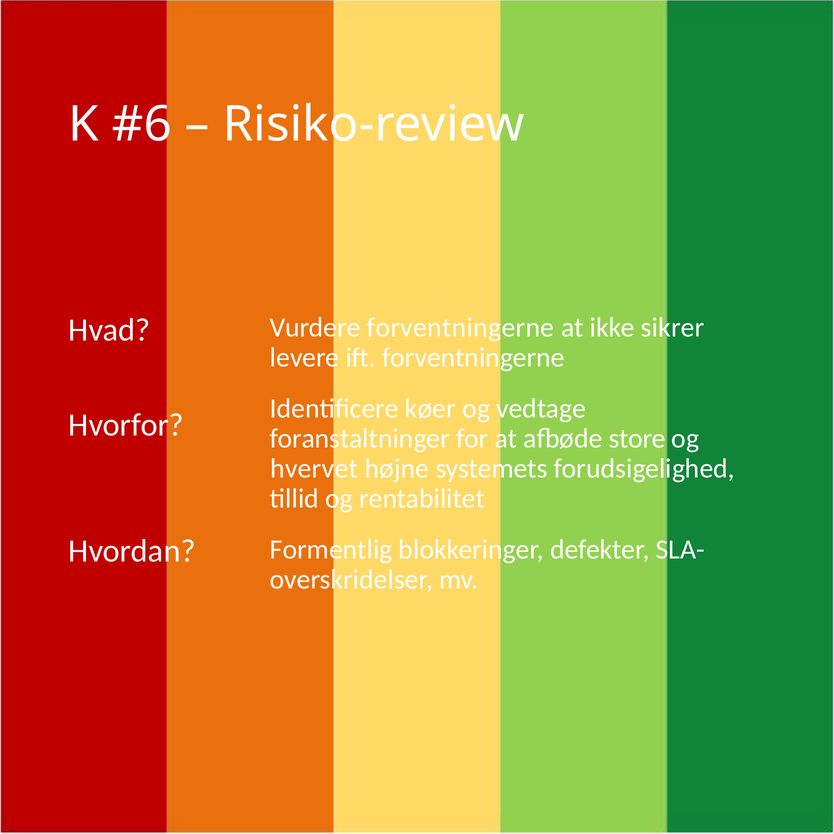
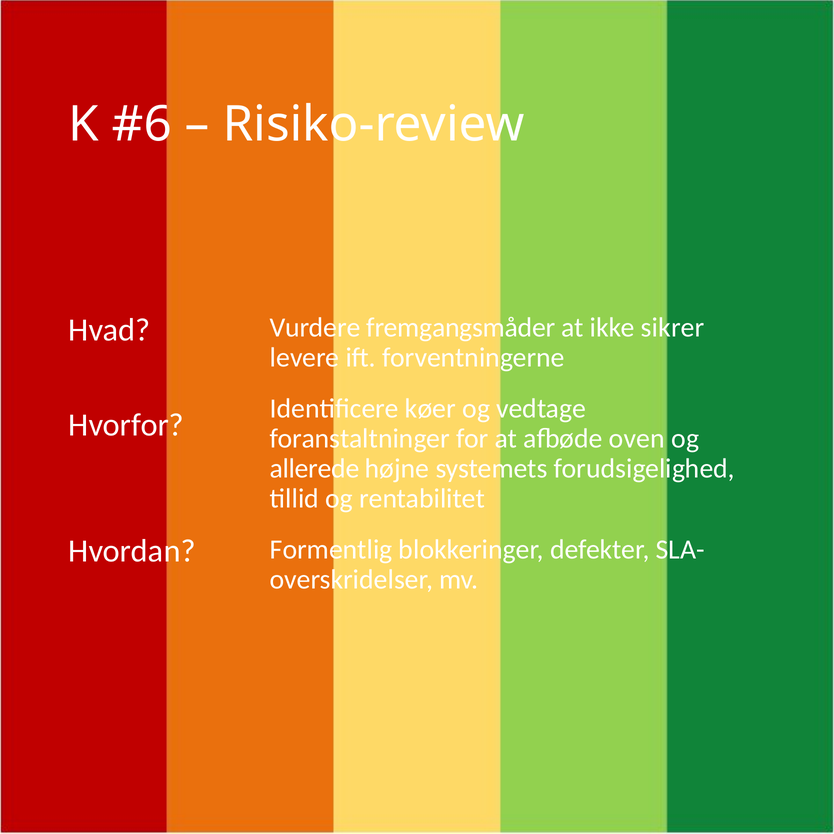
Vurdere forventningerne: forventningerne -> fremgangsmåder
store: store -> oven
hvervet: hvervet -> allerede
